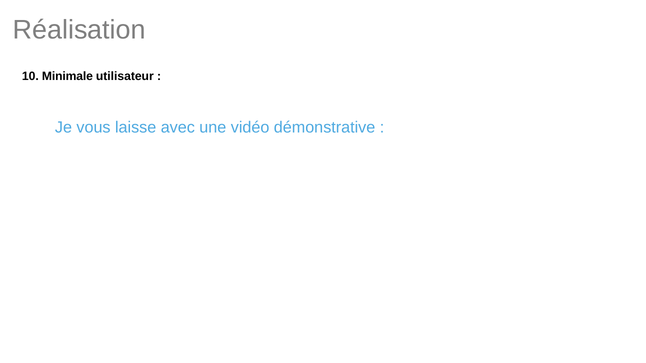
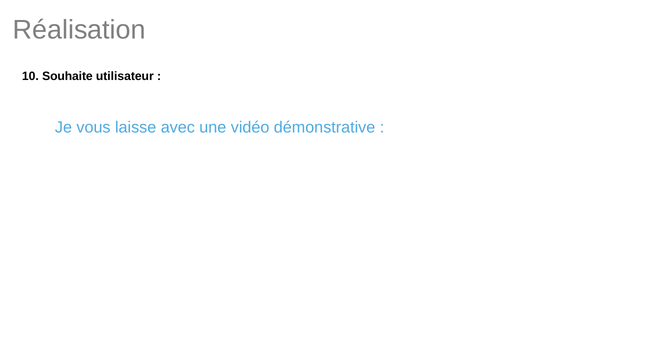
Minimale: Minimale -> Souhaite
